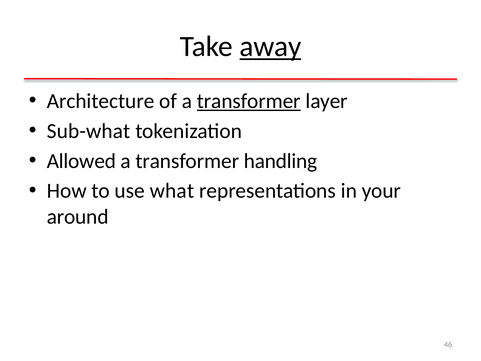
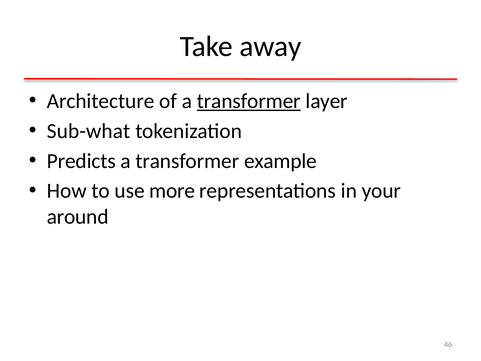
away underline: present -> none
Allowed: Allowed -> Predicts
handling: handling -> example
what: what -> more
